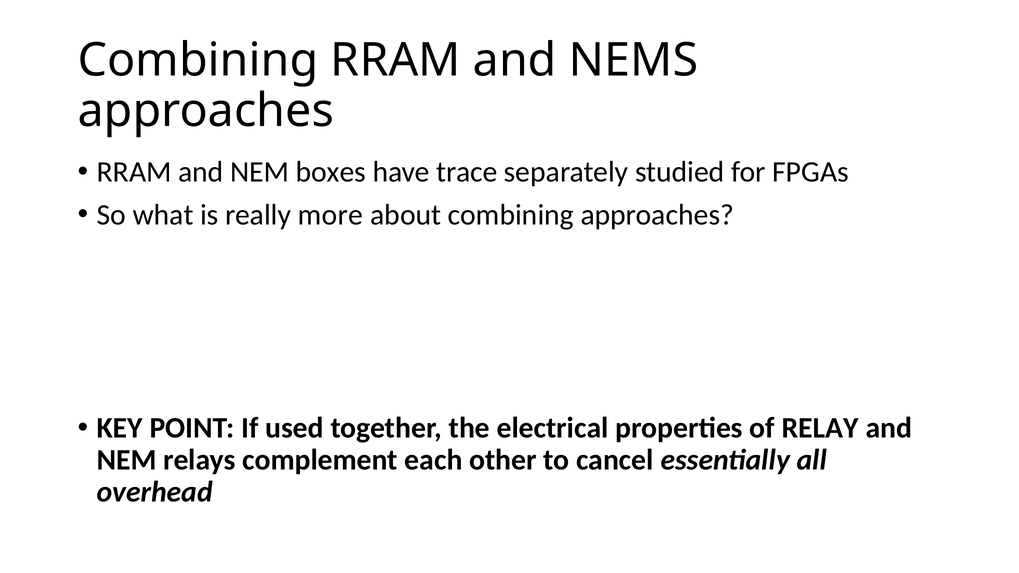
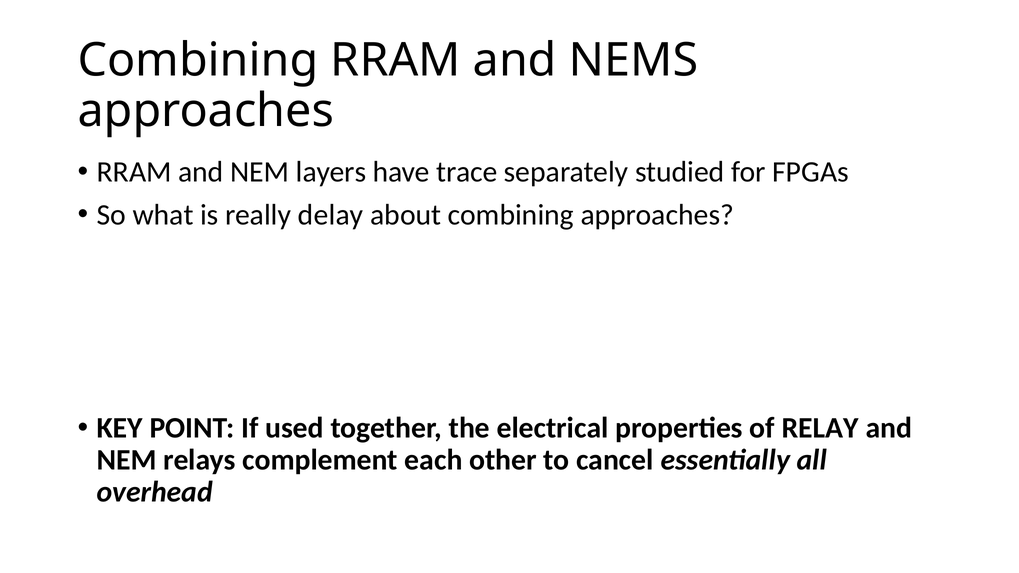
boxes: boxes -> layers
more: more -> delay
